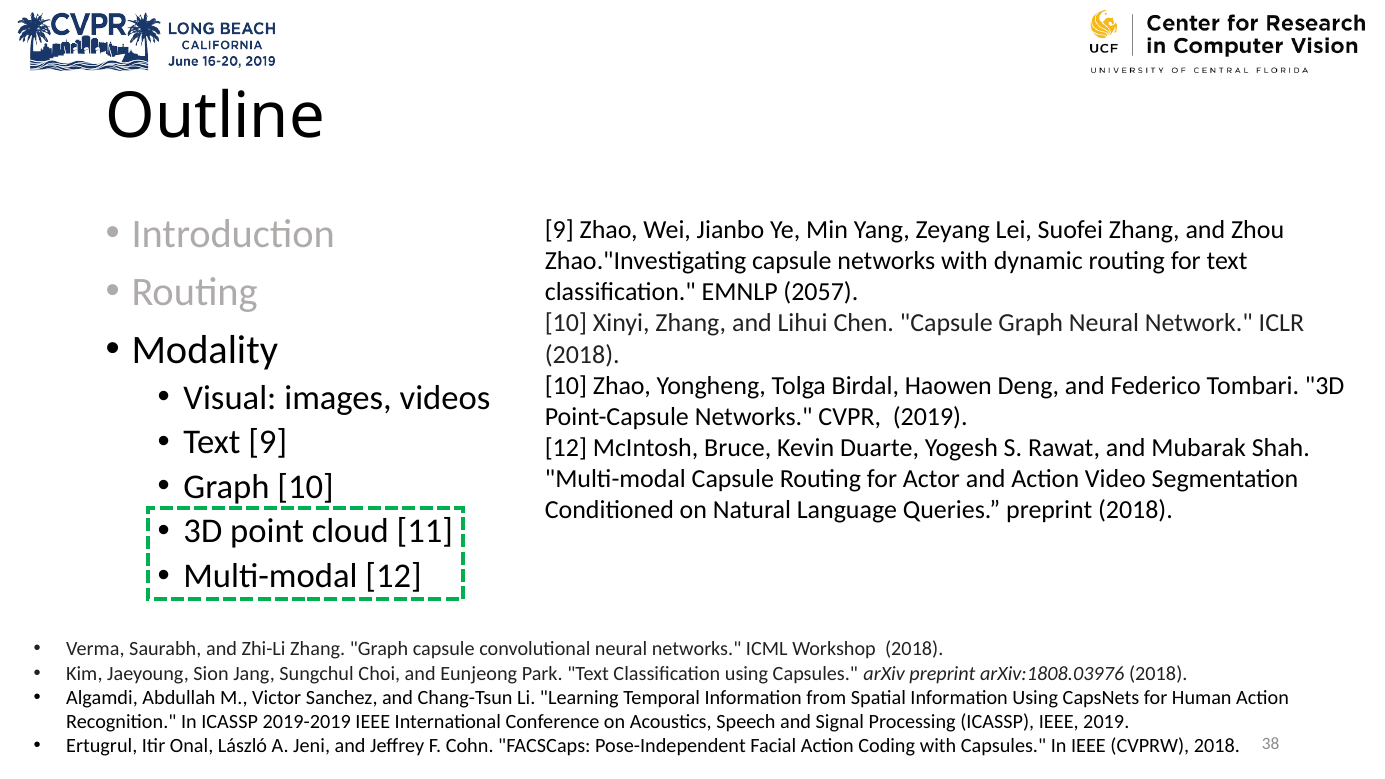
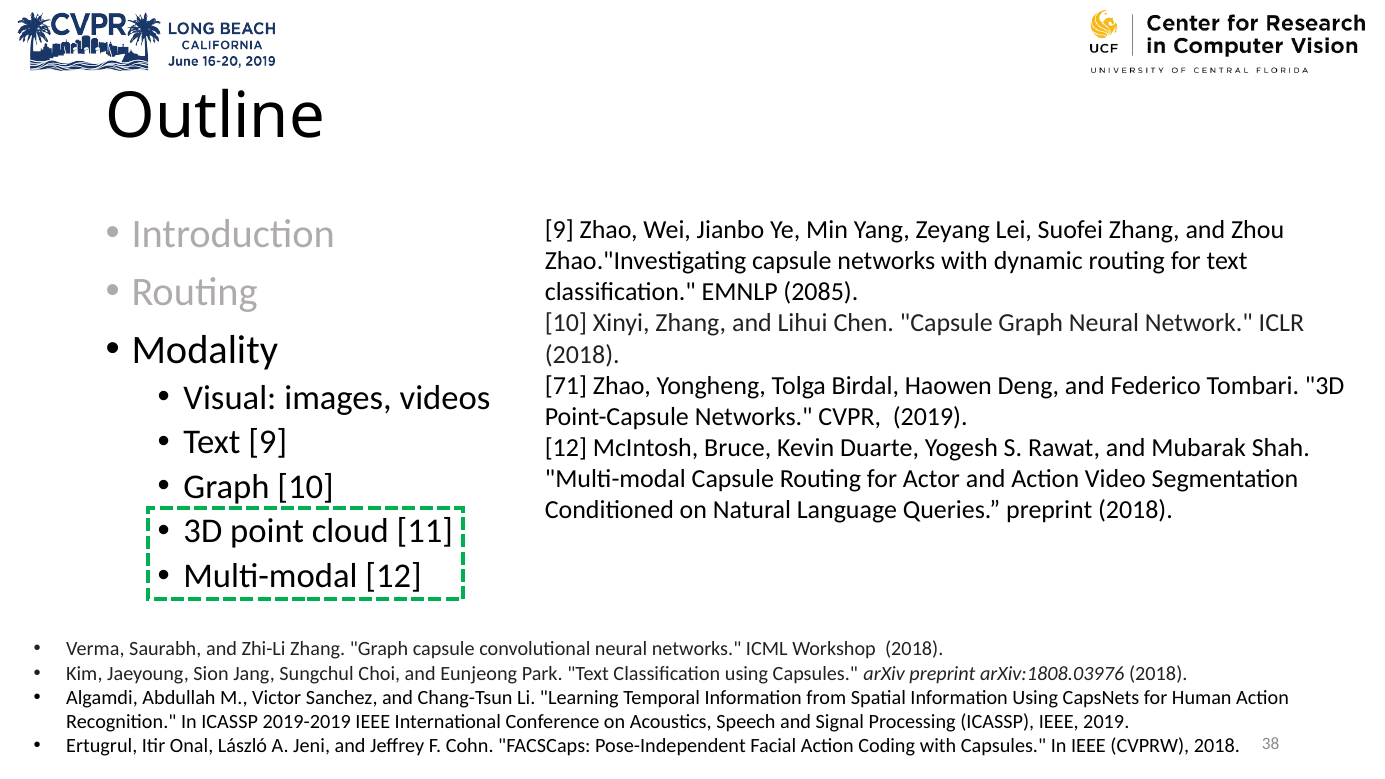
2057: 2057 -> 2085
10 at (566, 386): 10 -> 71
